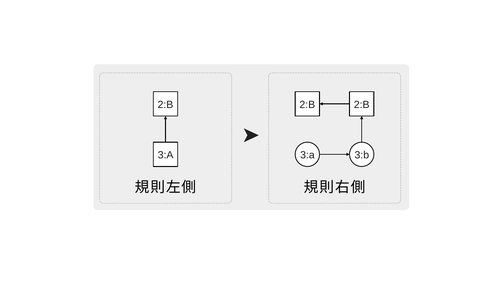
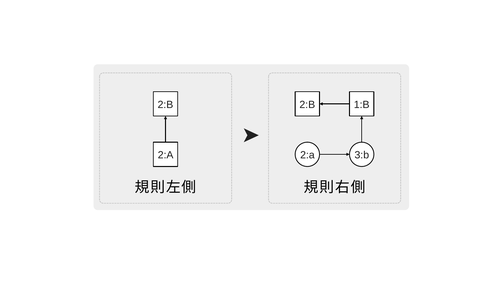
2:B 2:B: 2:B -> 1:B
3:A at (166, 155): 3:A -> 2:A
3:a at (307, 155): 3:a -> 2:a
